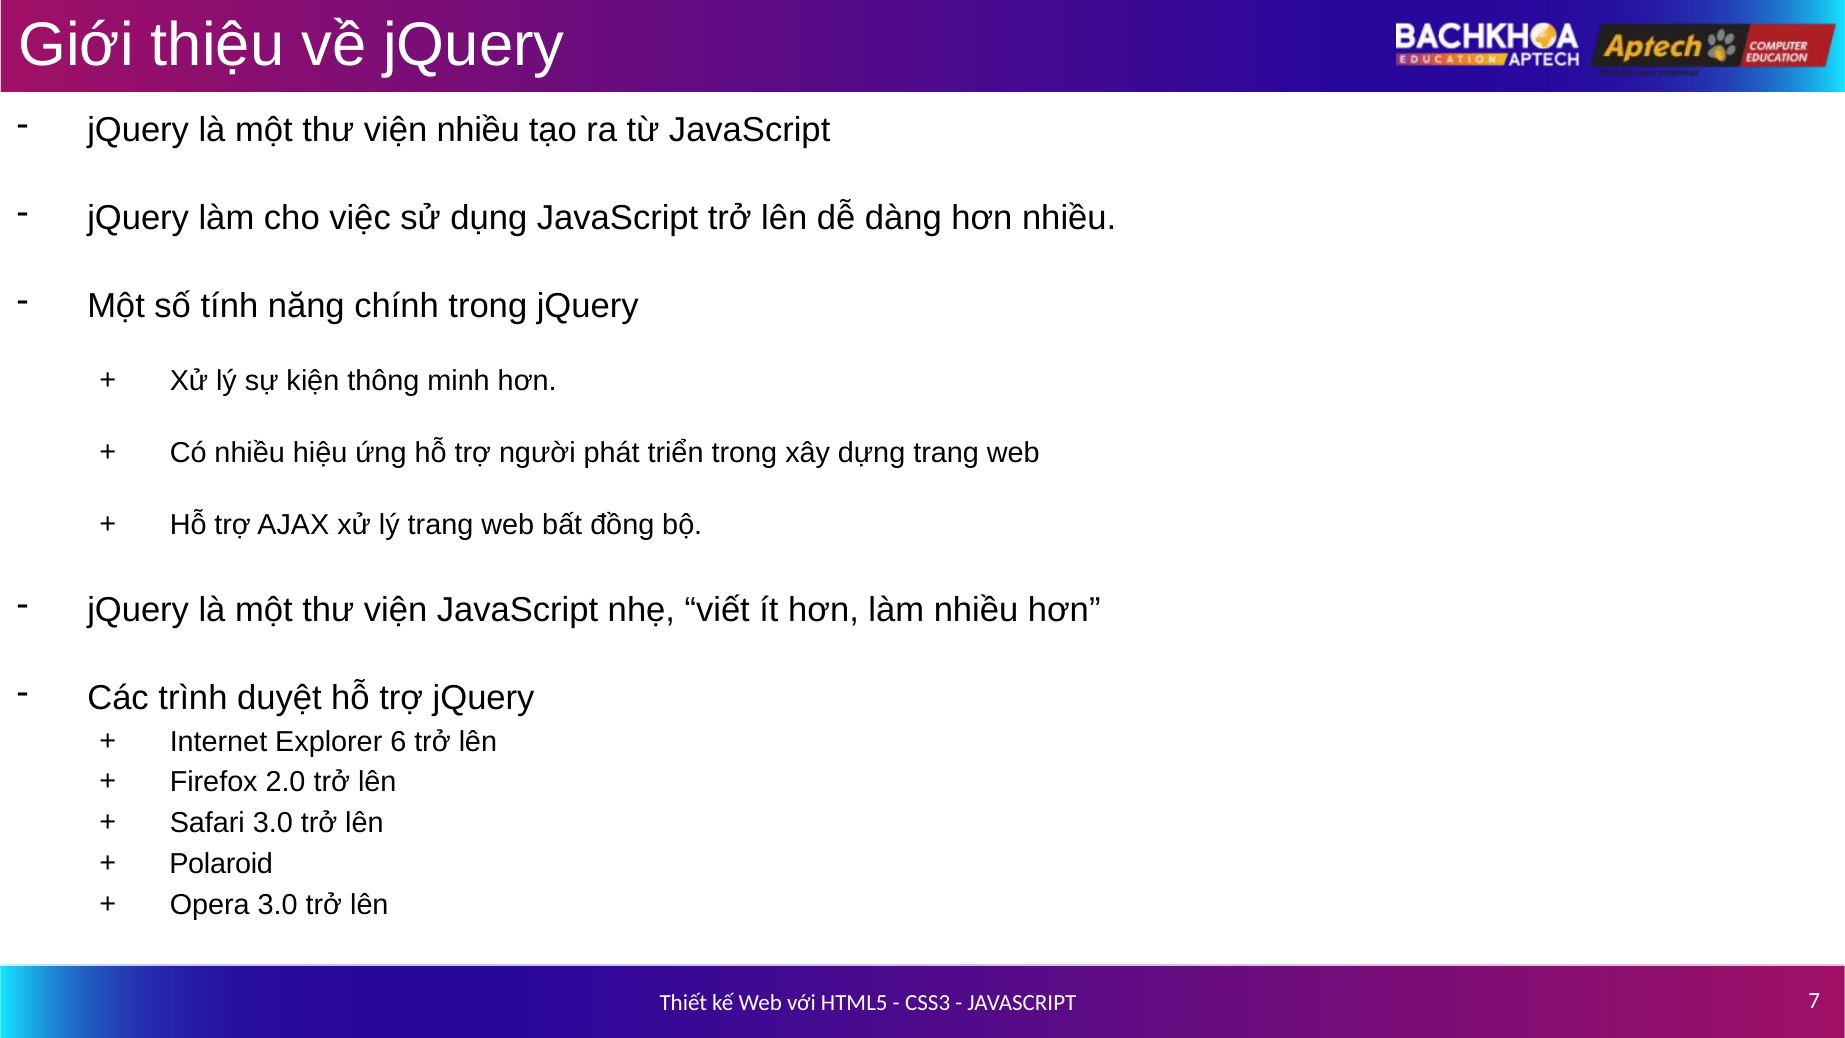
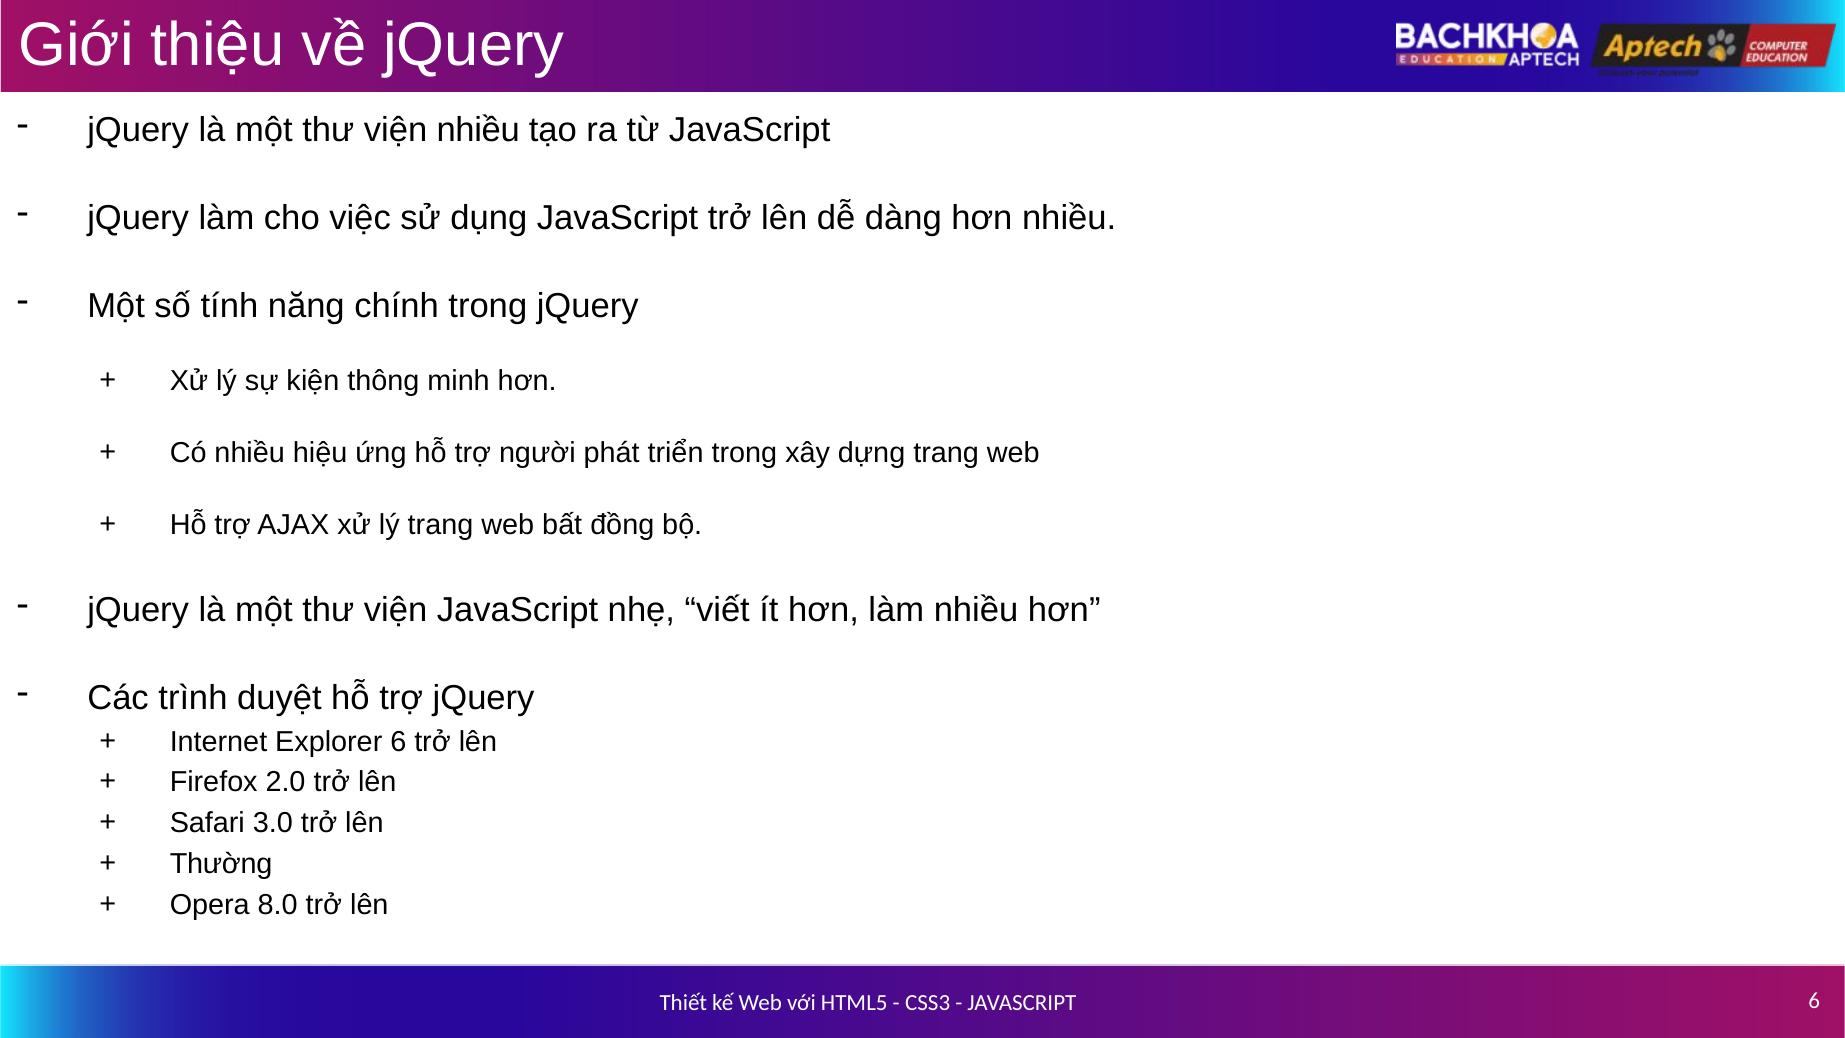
Polaroid: Polaroid -> Thường
Opera 3.0: 3.0 -> 8.0
JAVASCRIPT 7: 7 -> 6
